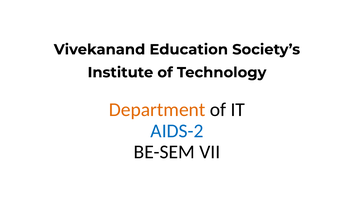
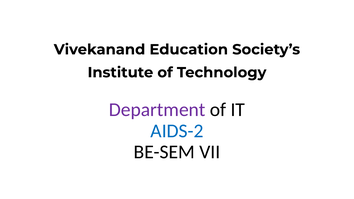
Department colour: orange -> purple
